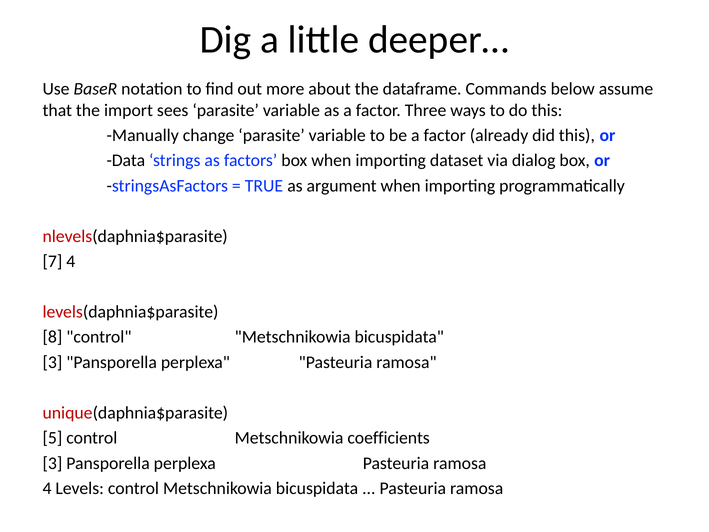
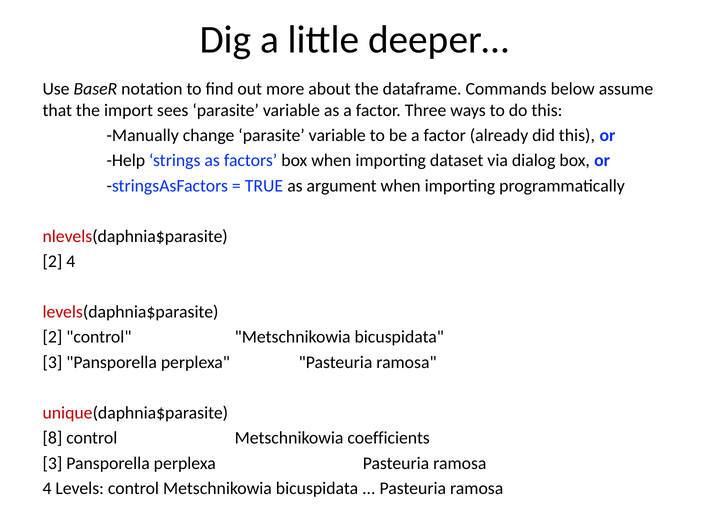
Data: Data -> Help
7 at (52, 261): 7 -> 2
8 at (52, 337): 8 -> 2
5: 5 -> 8
